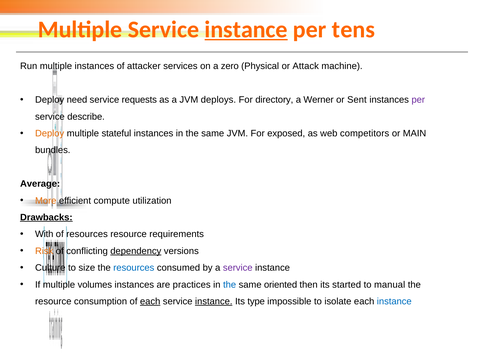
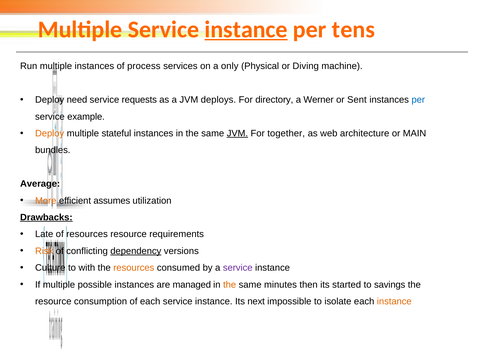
attacker: attacker -> process
zero: zero -> only
Attack: Attack -> Diving
per at (418, 100) colour: purple -> blue
describe: describe -> example
JVM at (237, 133) underline: none -> present
exposed: exposed -> together
competitors: competitors -> architecture
compute: compute -> assumes
With: With -> Late
size: size -> with
resources at (134, 268) colour: blue -> orange
volumes: volumes -> possible
practices: practices -> managed
the at (230, 285) colour: blue -> orange
oriented: oriented -> minutes
manual: manual -> savings
each at (150, 301) underline: present -> none
instance at (214, 301) underline: present -> none
type: type -> next
instance at (394, 301) colour: blue -> orange
